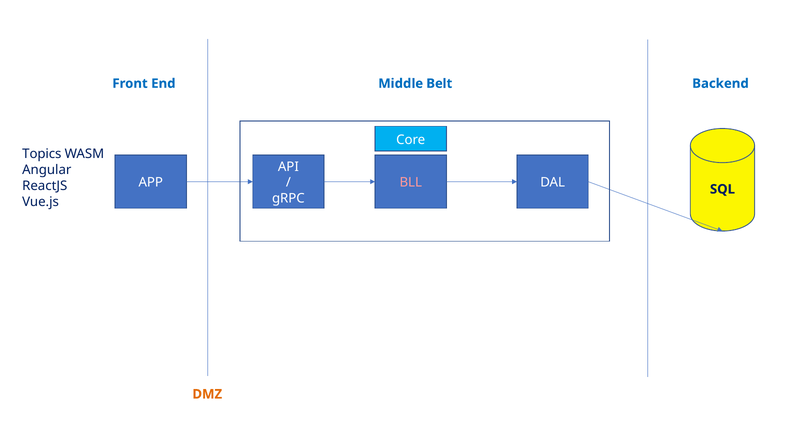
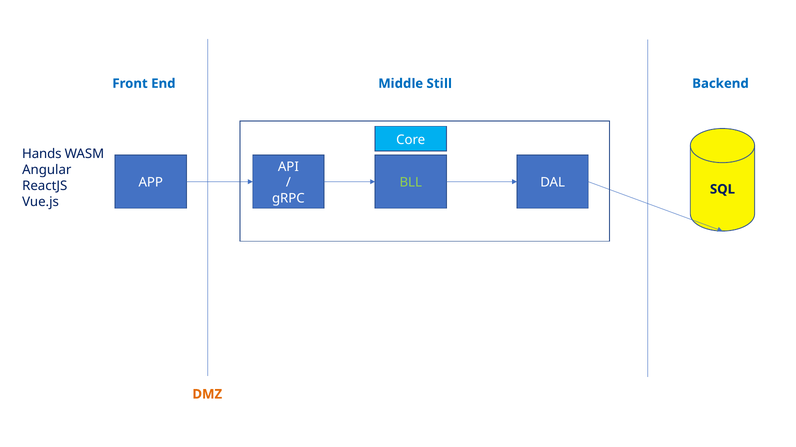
Belt: Belt -> Still
Topics: Topics -> Hands
BLL colour: pink -> light green
